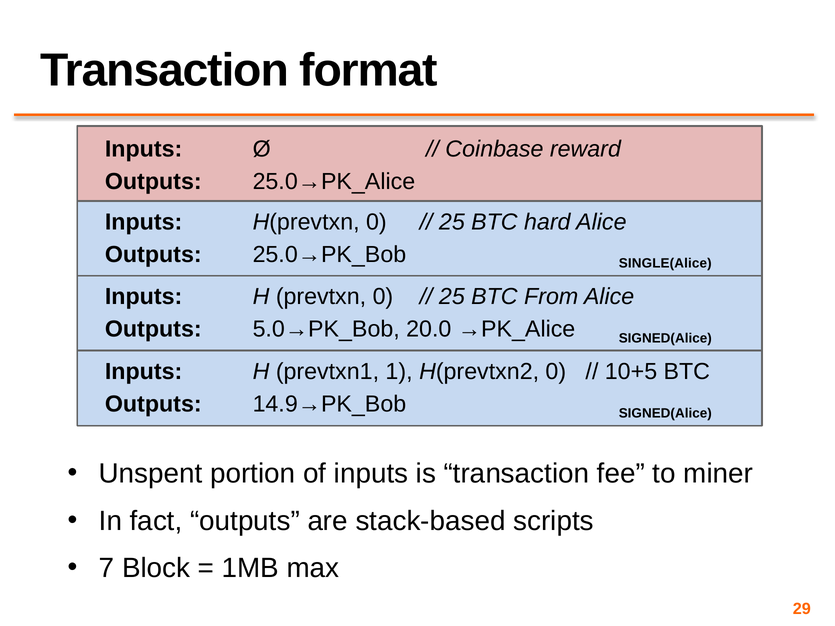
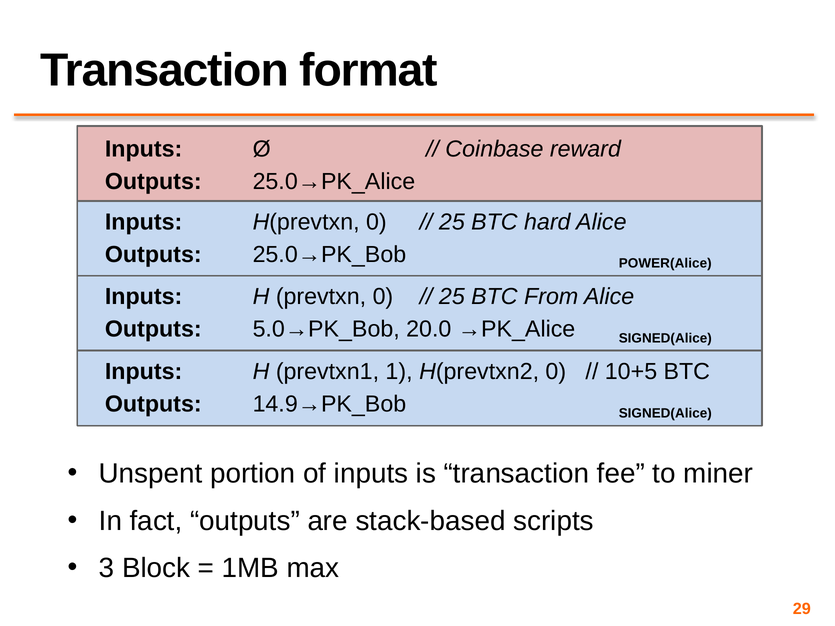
SINGLE(Alice: SINGLE(Alice -> POWER(Alice
7: 7 -> 3
